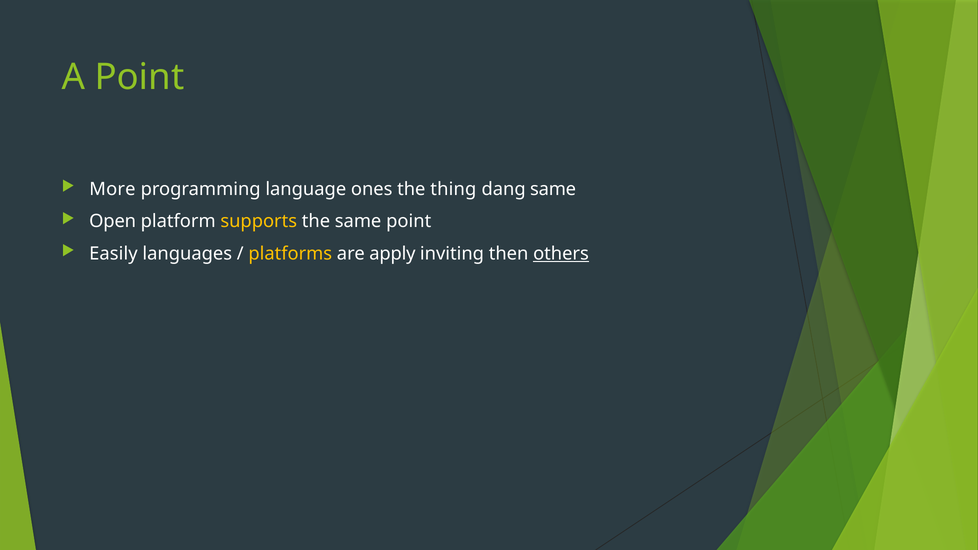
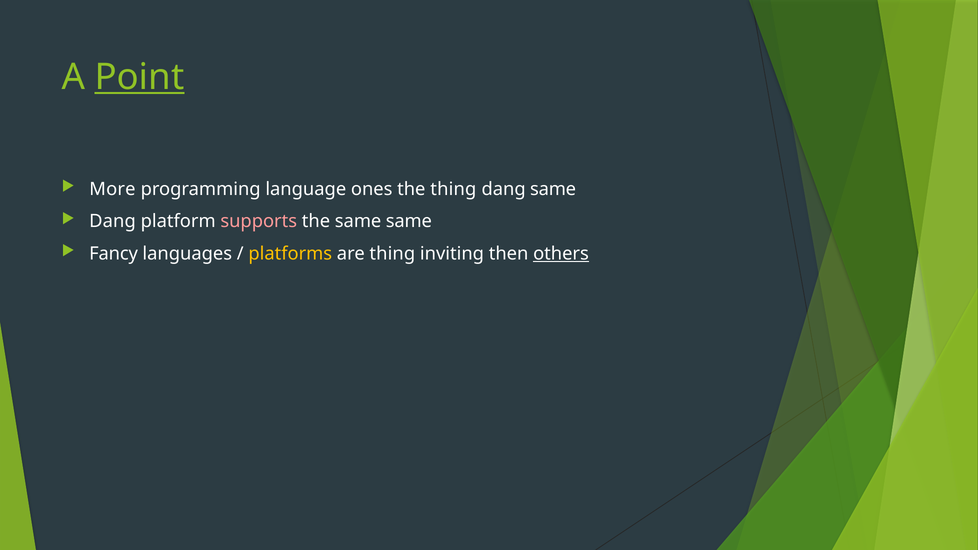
Point at (139, 77) underline: none -> present
Open at (113, 221): Open -> Dang
supports colour: yellow -> pink
same point: point -> same
Easily: Easily -> Fancy
are apply: apply -> thing
